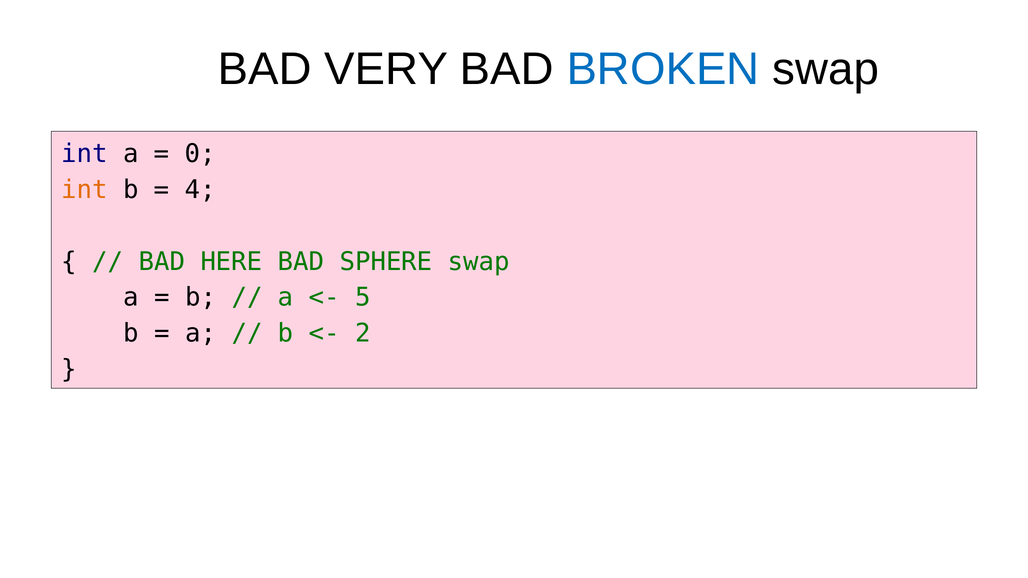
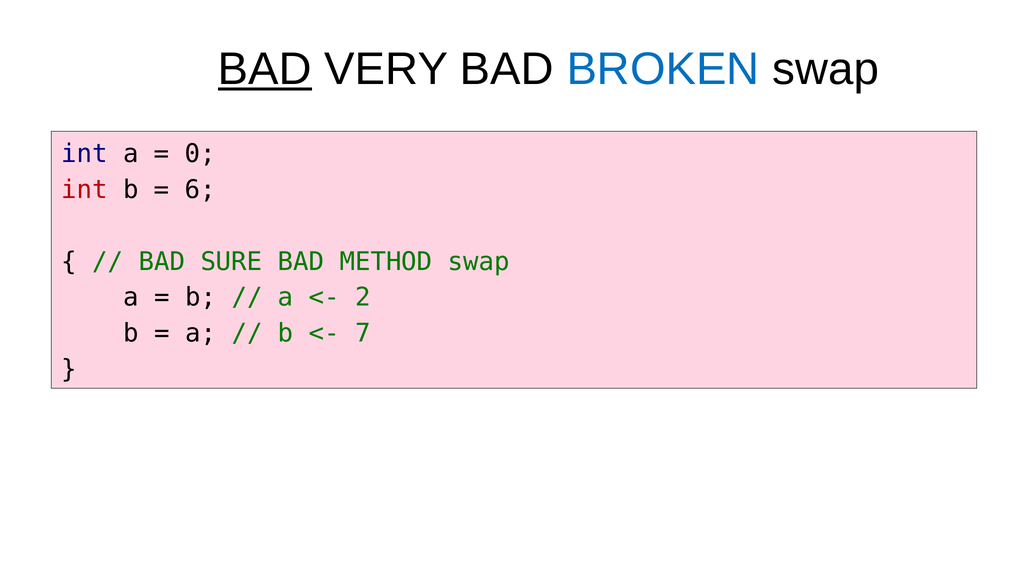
BAD at (265, 69) underline: none -> present
int at (85, 190) colour: orange -> red
4: 4 -> 6
HERE: HERE -> SURE
SPHERE: SPHERE -> METHOD
5: 5 -> 2
2: 2 -> 7
